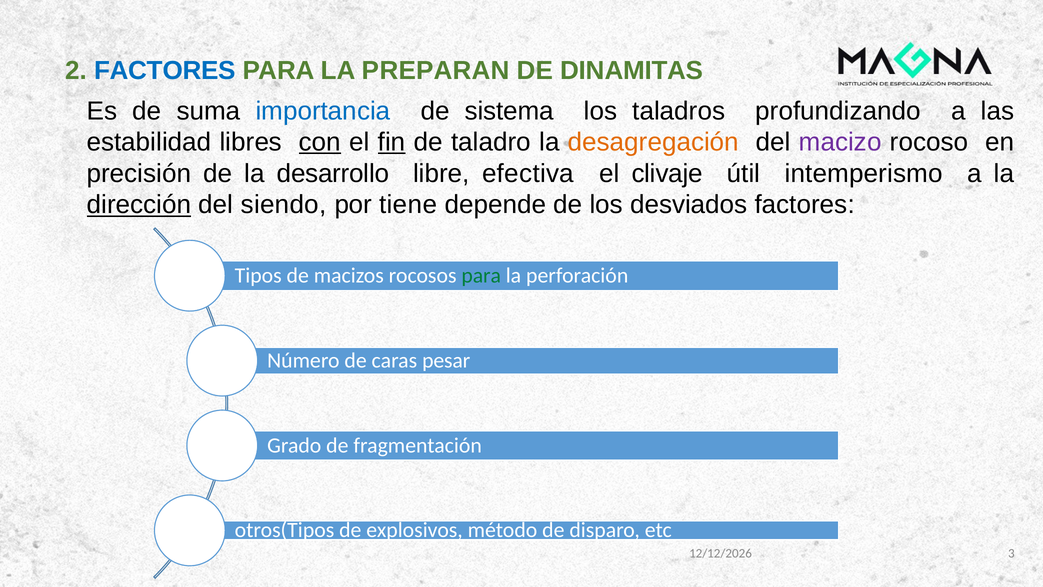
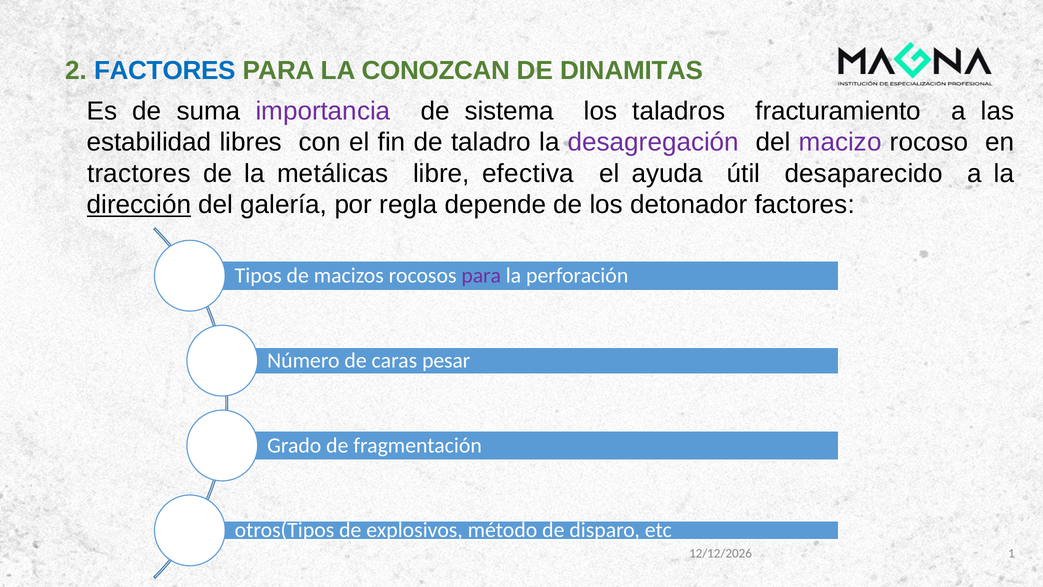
PREPARAN: PREPARAN -> CONOZCAN
importancia colour: blue -> purple
profundizando: profundizando -> fracturamiento
con underline: present -> none
fin underline: present -> none
desagregación colour: orange -> purple
precisión: precisión -> tractores
desarrollo: desarrollo -> metálicas
clivaje: clivaje -> ayuda
intemperismo: intemperismo -> desaparecido
siendo: siendo -> galería
tiene: tiene -> regla
desviados: desviados -> detonador
para at (481, 275) colour: green -> purple
3: 3 -> 1
